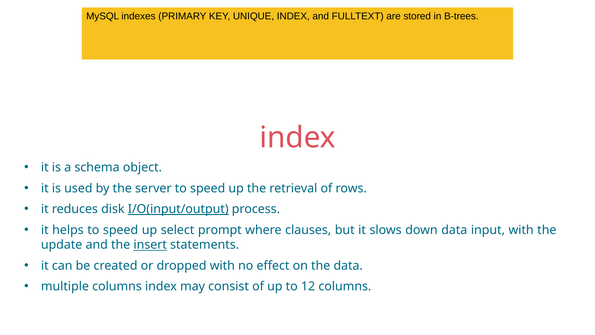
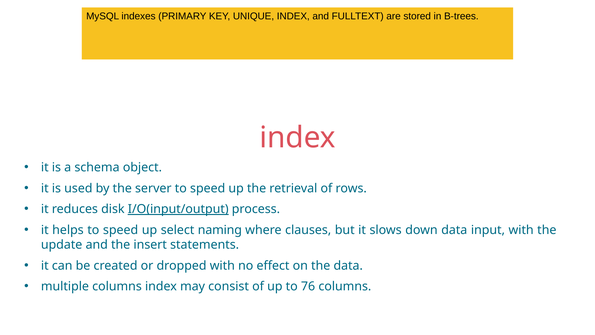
prompt: prompt -> naming
insert underline: present -> none
12: 12 -> 76
